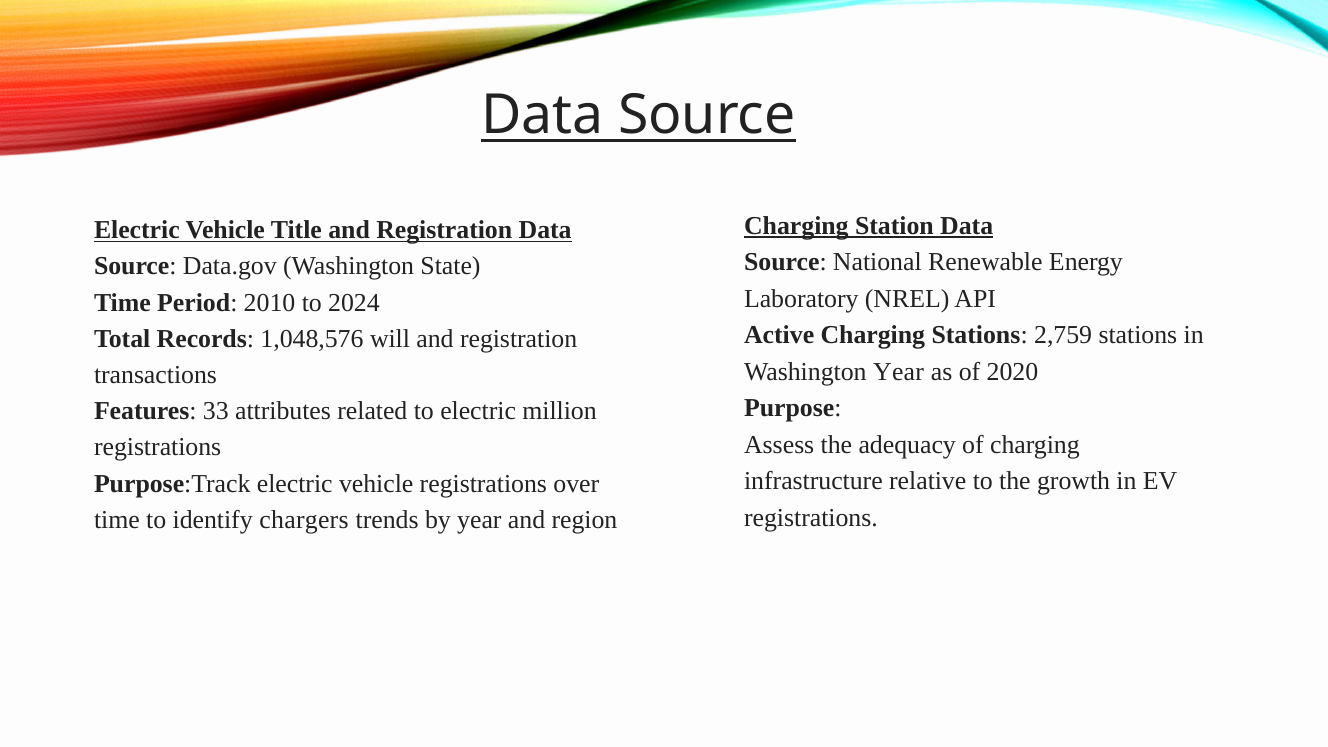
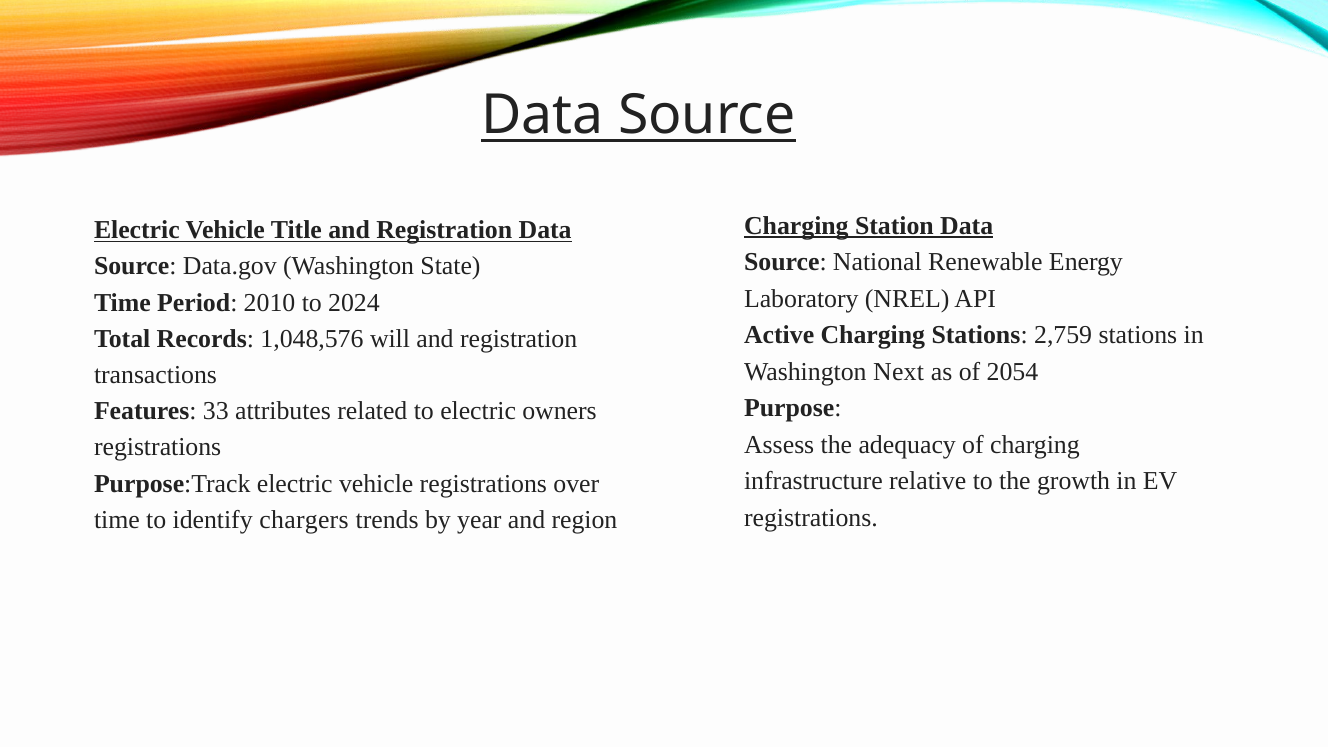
Washington Year: Year -> Next
2020: 2020 -> 2054
million: million -> owners
